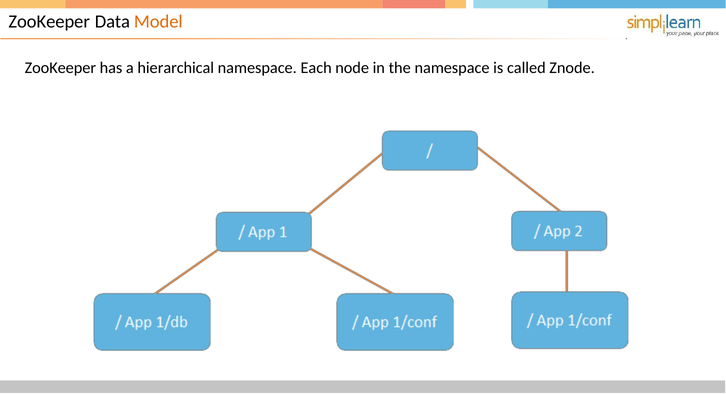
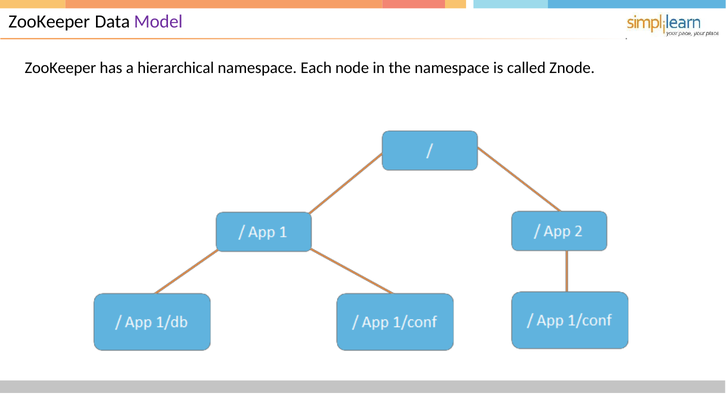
Model colour: orange -> purple
